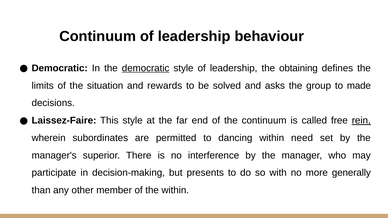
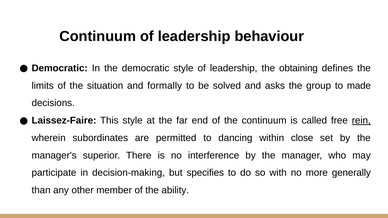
democratic at (146, 68) underline: present -> none
rewards: rewards -> formally
need: need -> close
presents: presents -> specifies
the within: within -> ability
